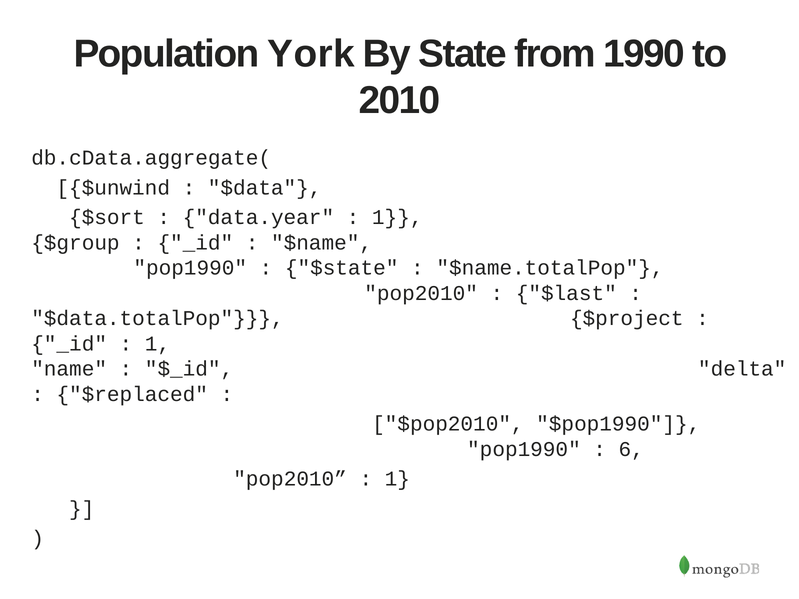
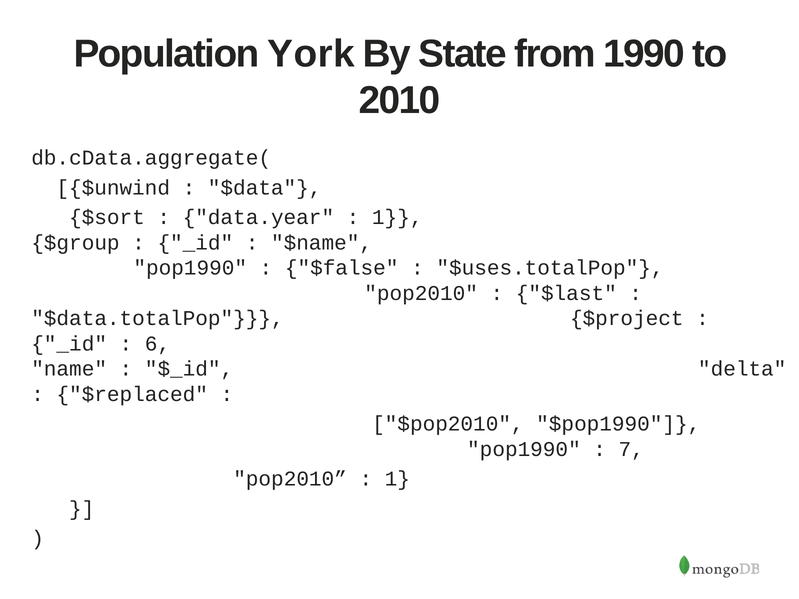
$state: $state -> $false
$name.totalPop: $name.totalPop -> $uses.totalPop
1 at (158, 344): 1 -> 6
6: 6 -> 7
